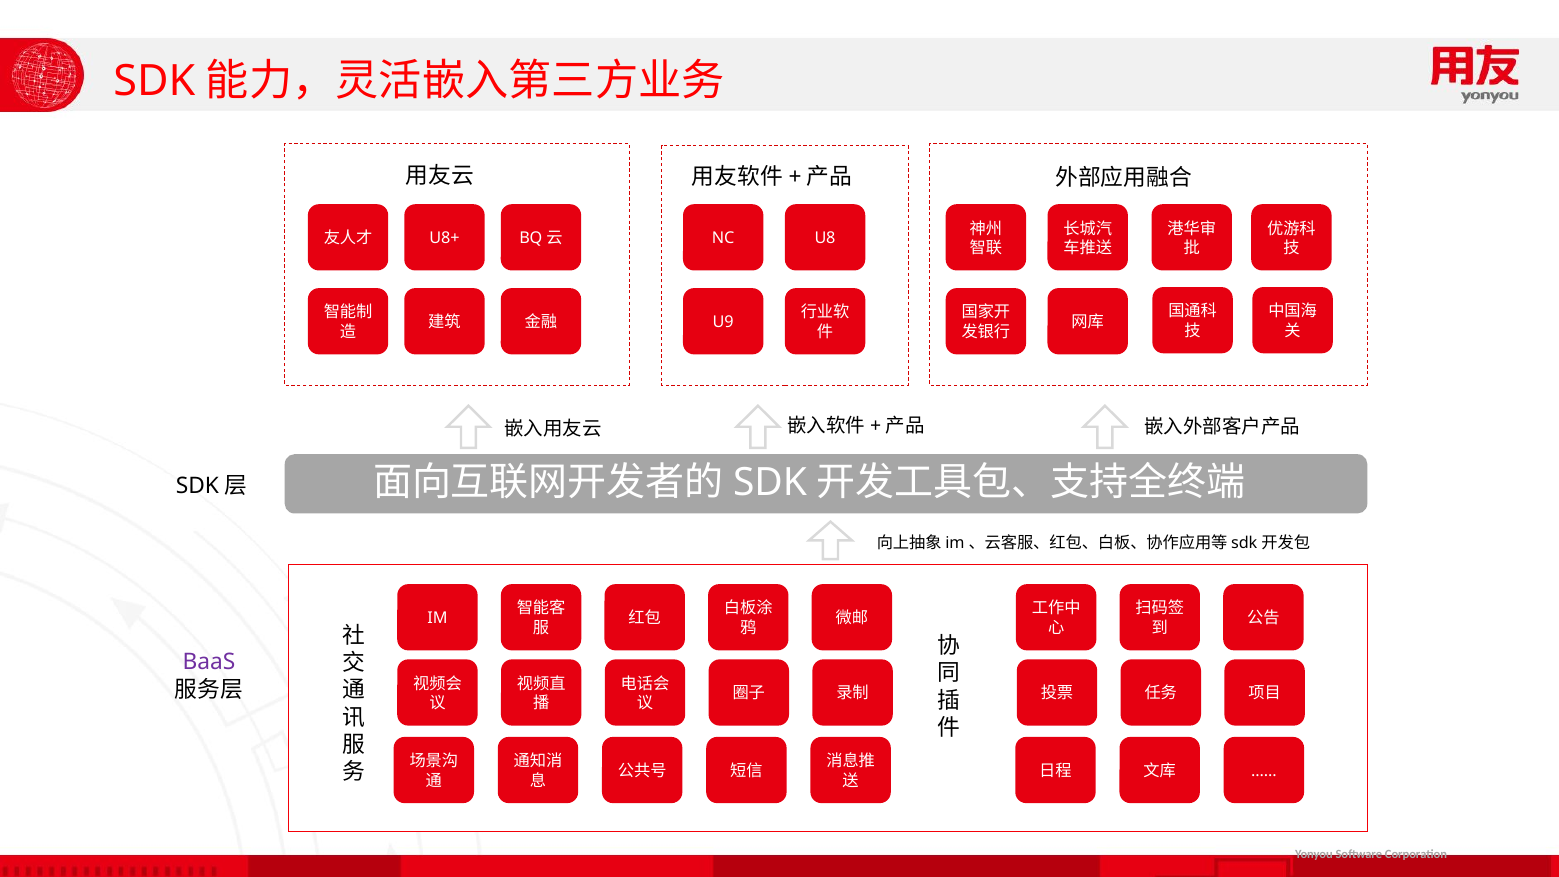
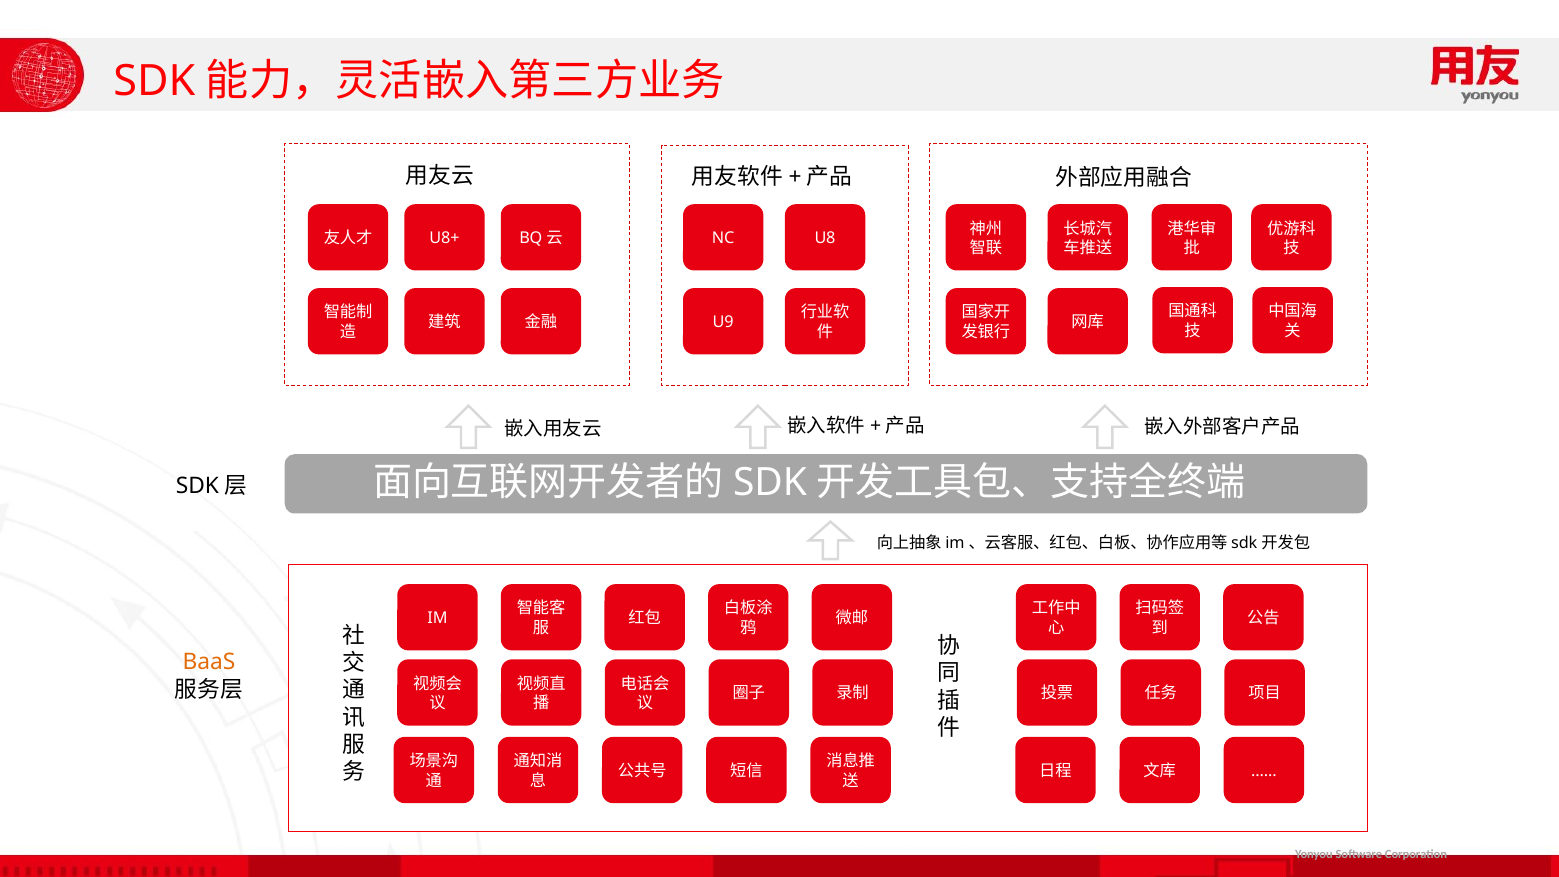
BaaS colour: purple -> orange
